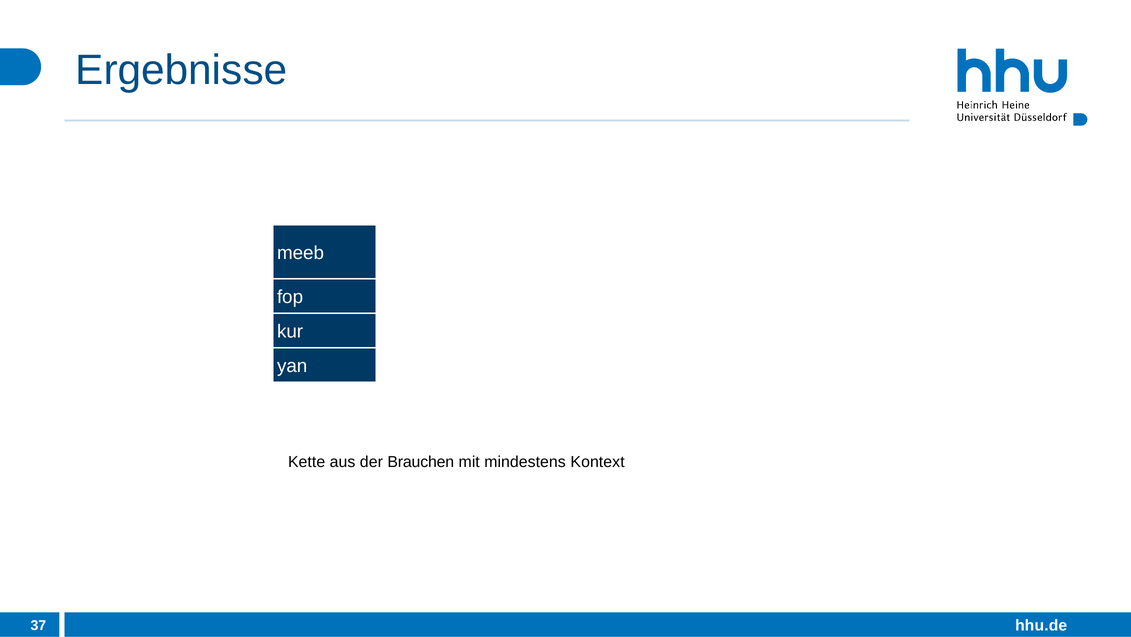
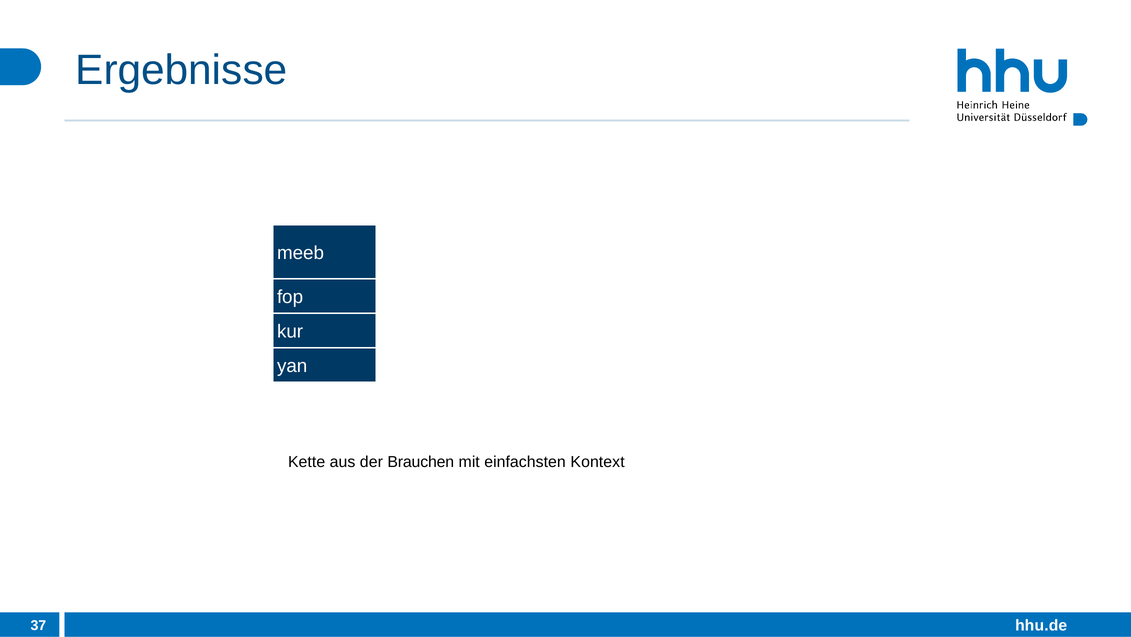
mindestens: mindestens -> einfachsten
